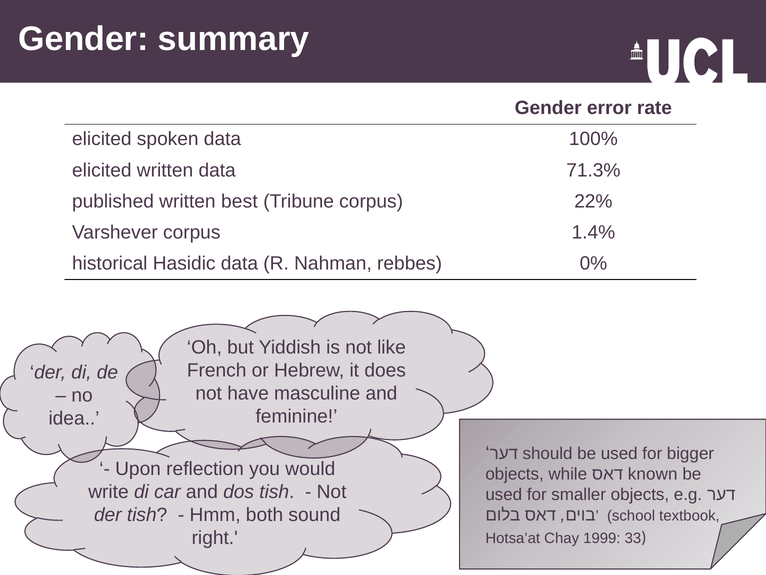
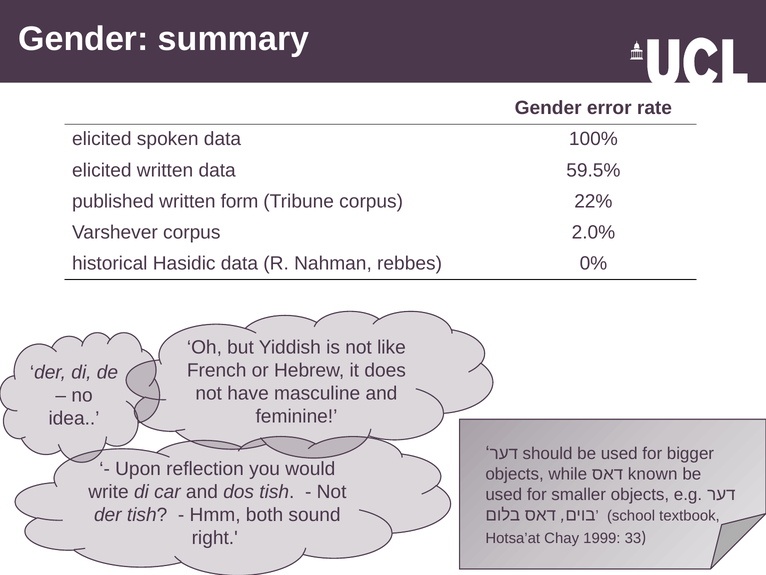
71.3%: 71.3% -> 59.5%
best: best -> form
1.4%: 1.4% -> 2.0%
